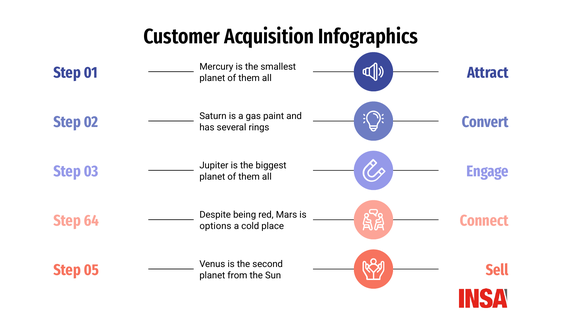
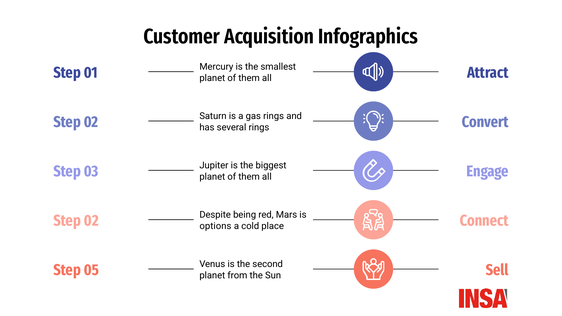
gas paint: paint -> rings
64 at (91, 221): 64 -> 02
